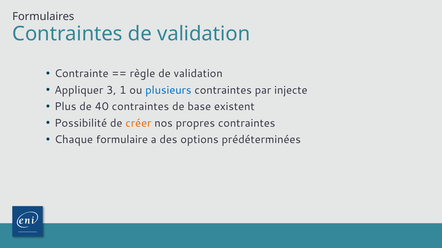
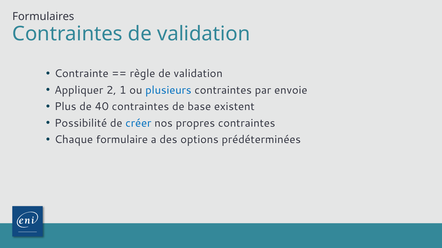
3: 3 -> 2
injecte: injecte -> envoie
créer colour: orange -> blue
